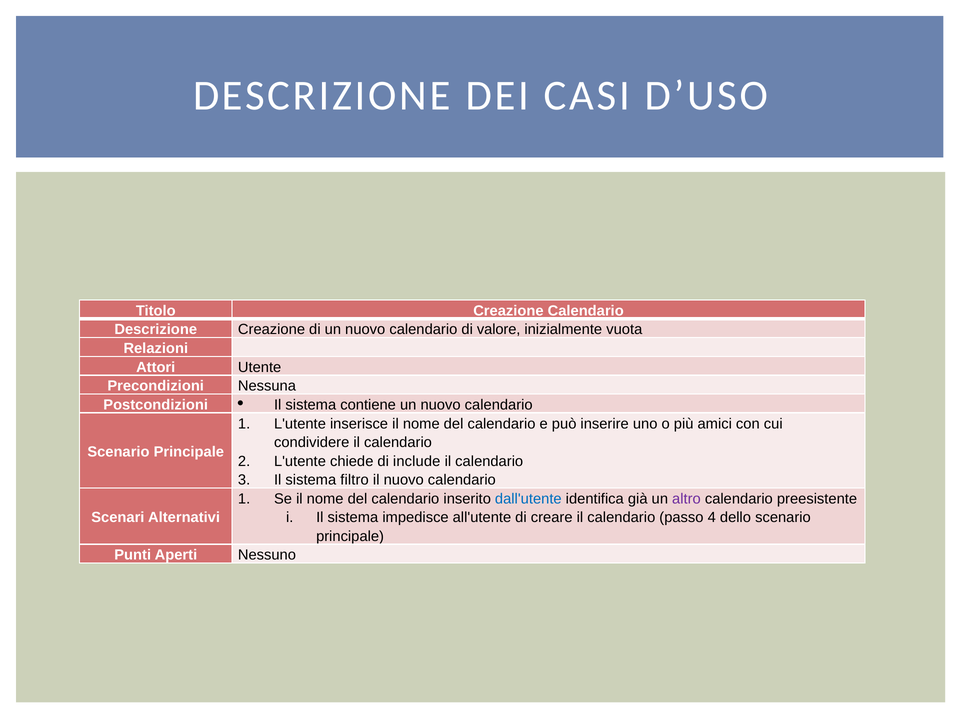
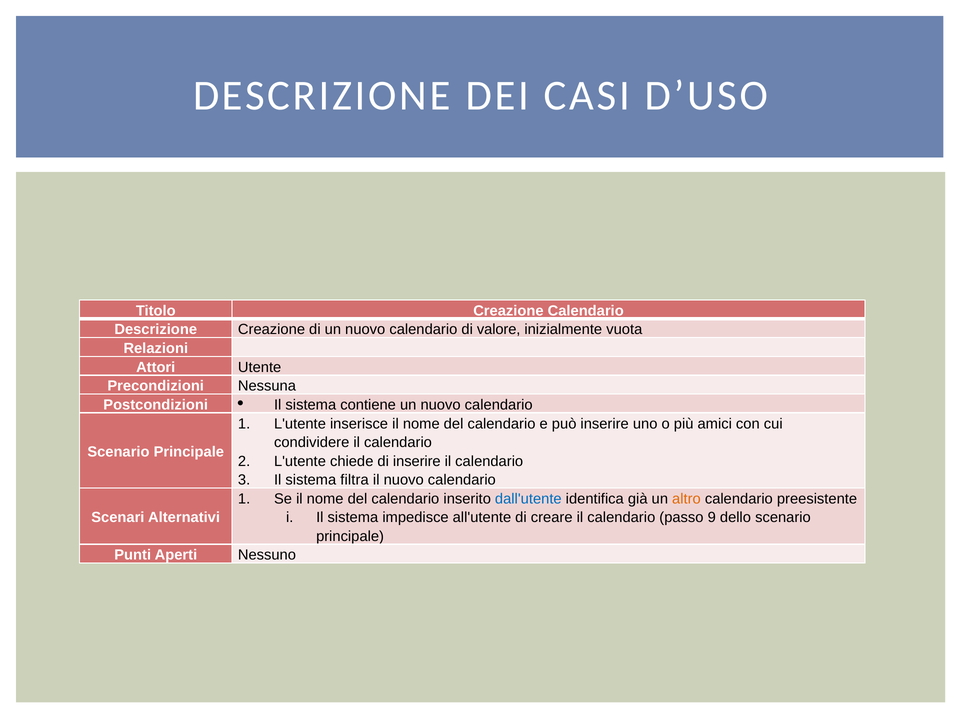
di include: include -> inserire
filtro: filtro -> filtra
altro colour: purple -> orange
4: 4 -> 9
